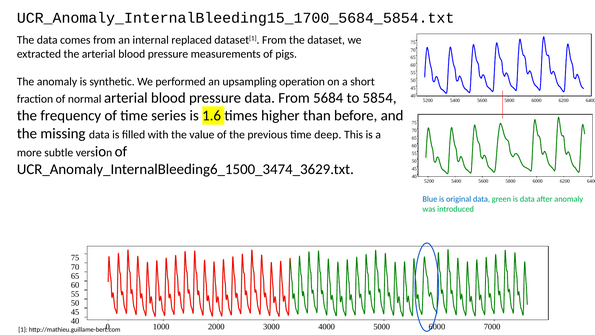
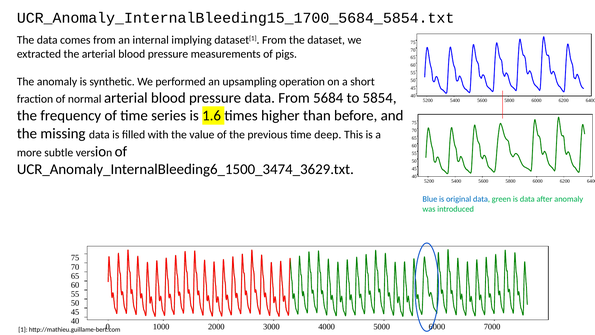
replaced: replaced -> implying
